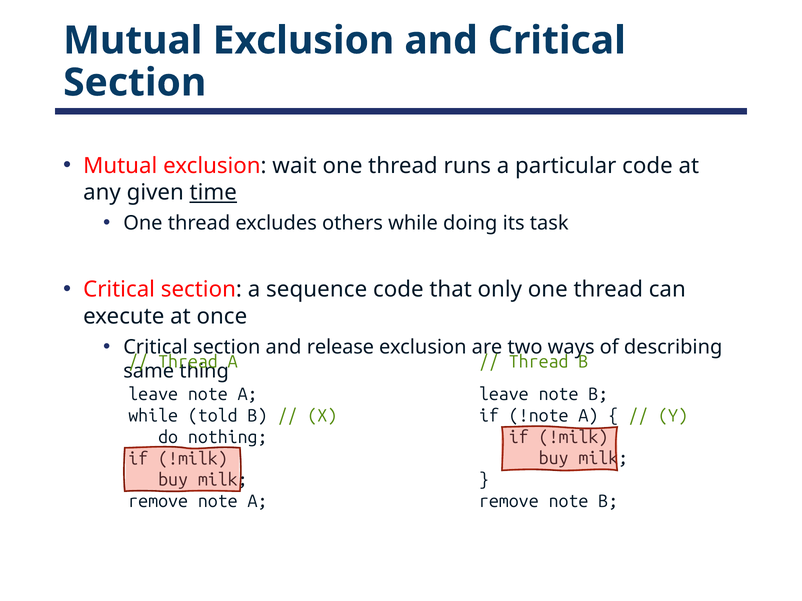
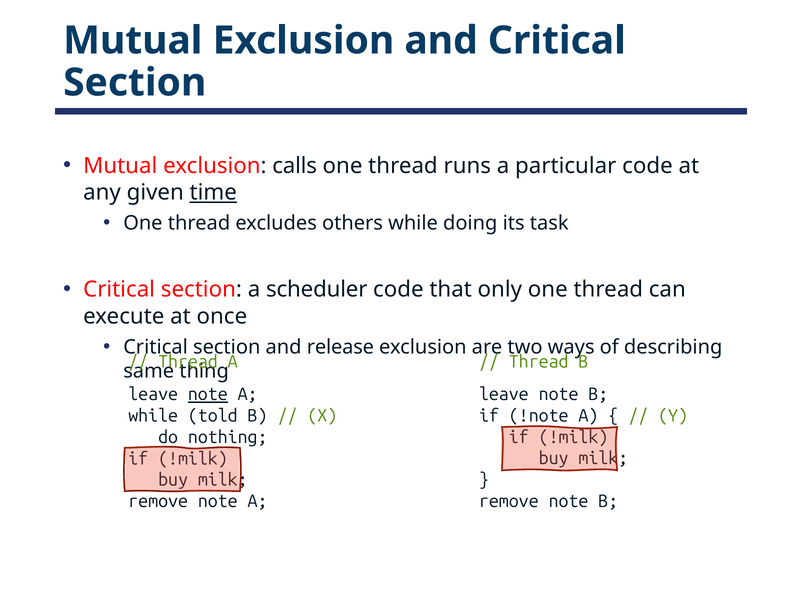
wait: wait -> calls
sequence: sequence -> scheduler
note at (208, 395) underline: none -> present
